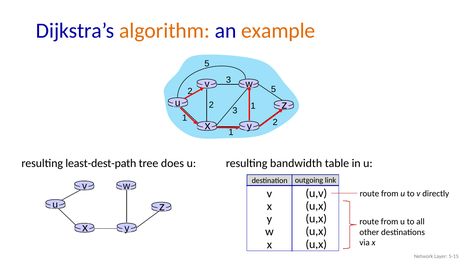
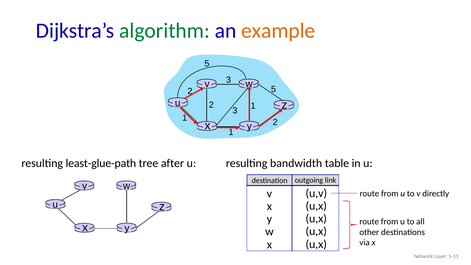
algorithm colour: orange -> green
least-dest-path: least-dest-path -> least-glue-path
does: does -> after
